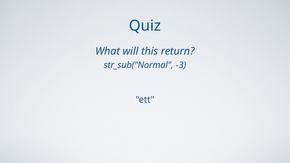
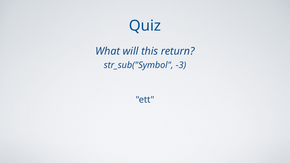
str_sub("Normal: str_sub("Normal -> str_sub("Symbol
